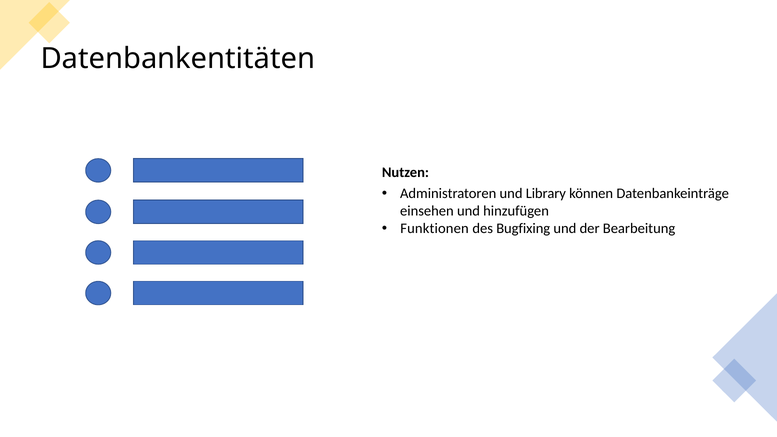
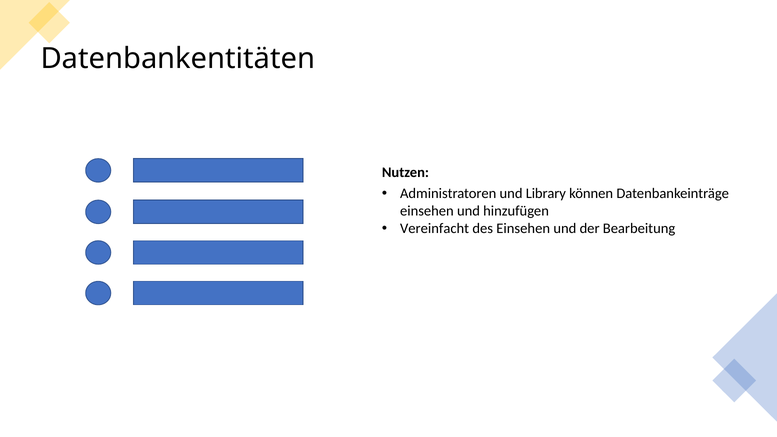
Funktionen: Funktionen -> Vereinfacht
des Bugfixing: Bugfixing -> Einsehen
